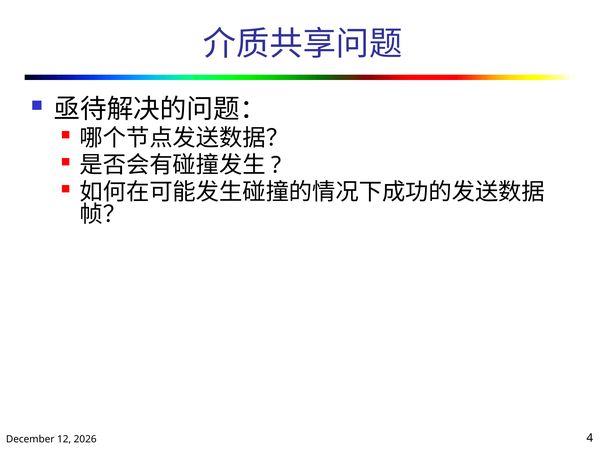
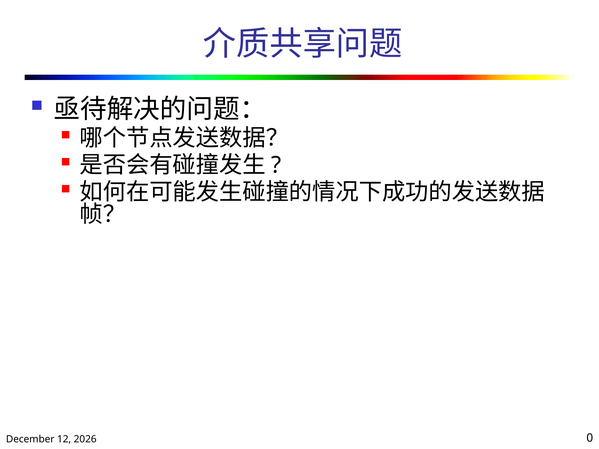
4: 4 -> 0
